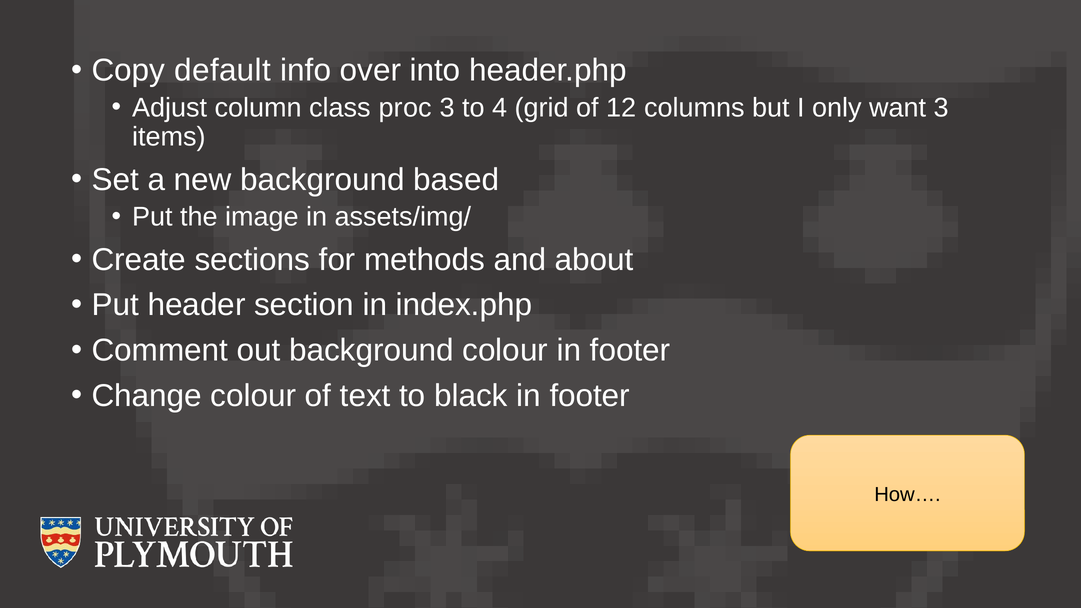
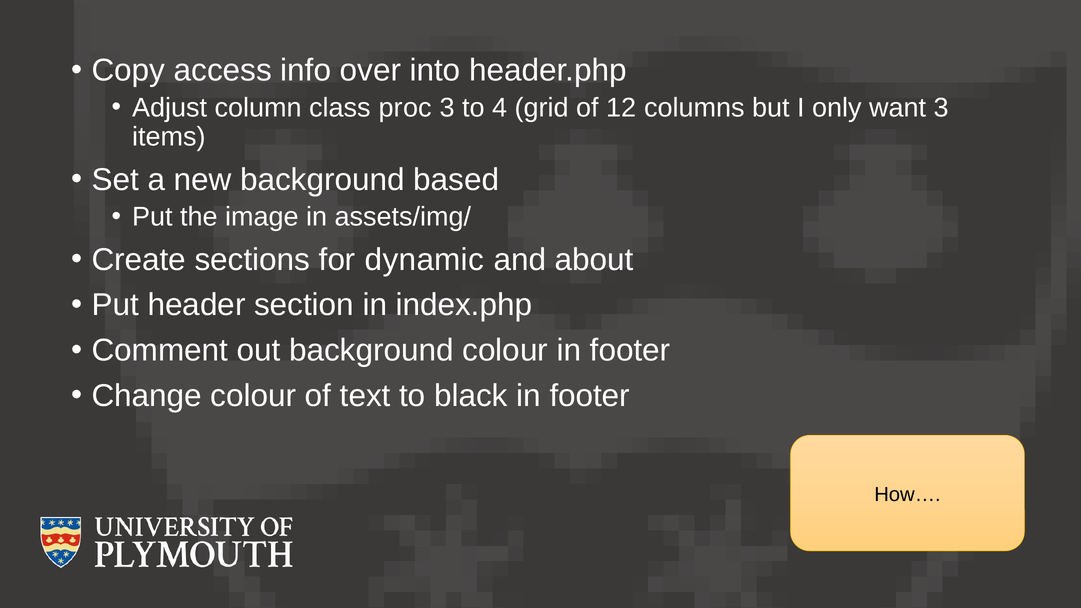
default: default -> access
methods: methods -> dynamic
